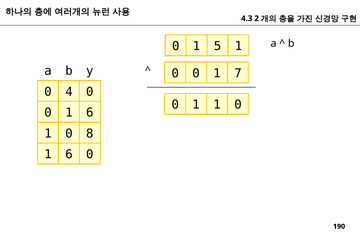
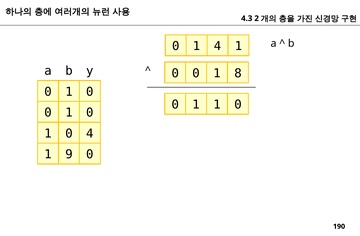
1 5: 5 -> 4
7: 7 -> 8
4 at (69, 92): 4 -> 1
6 at (90, 113): 6 -> 0
0 8: 8 -> 4
6 at (69, 155): 6 -> 9
